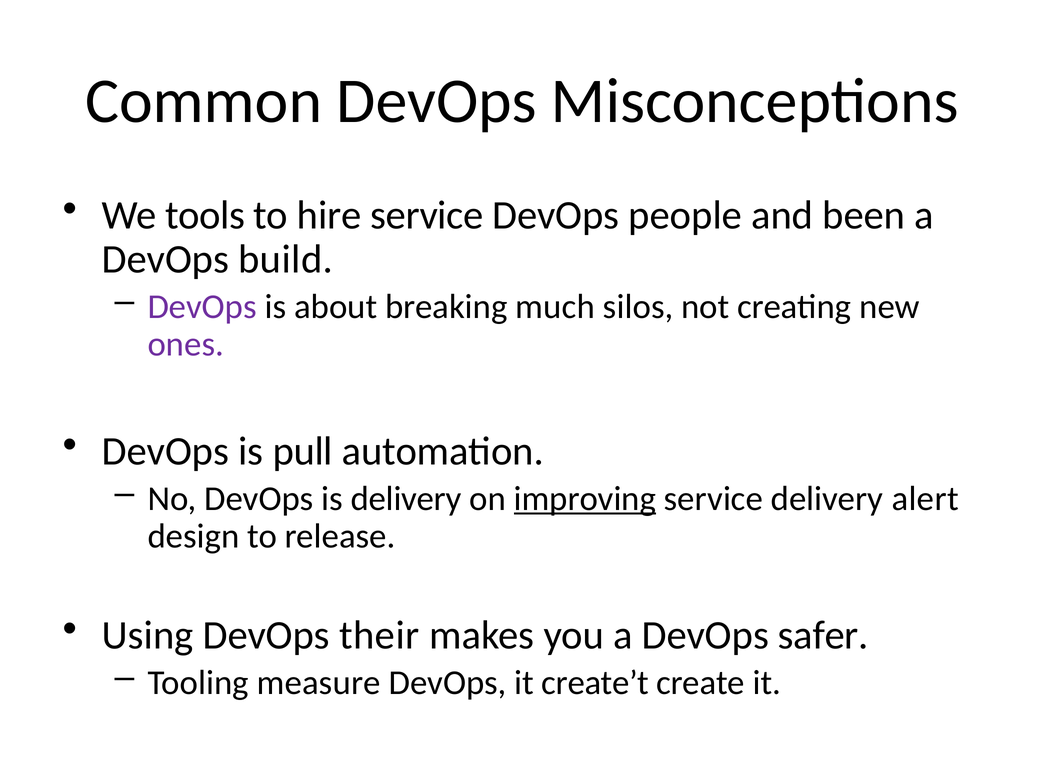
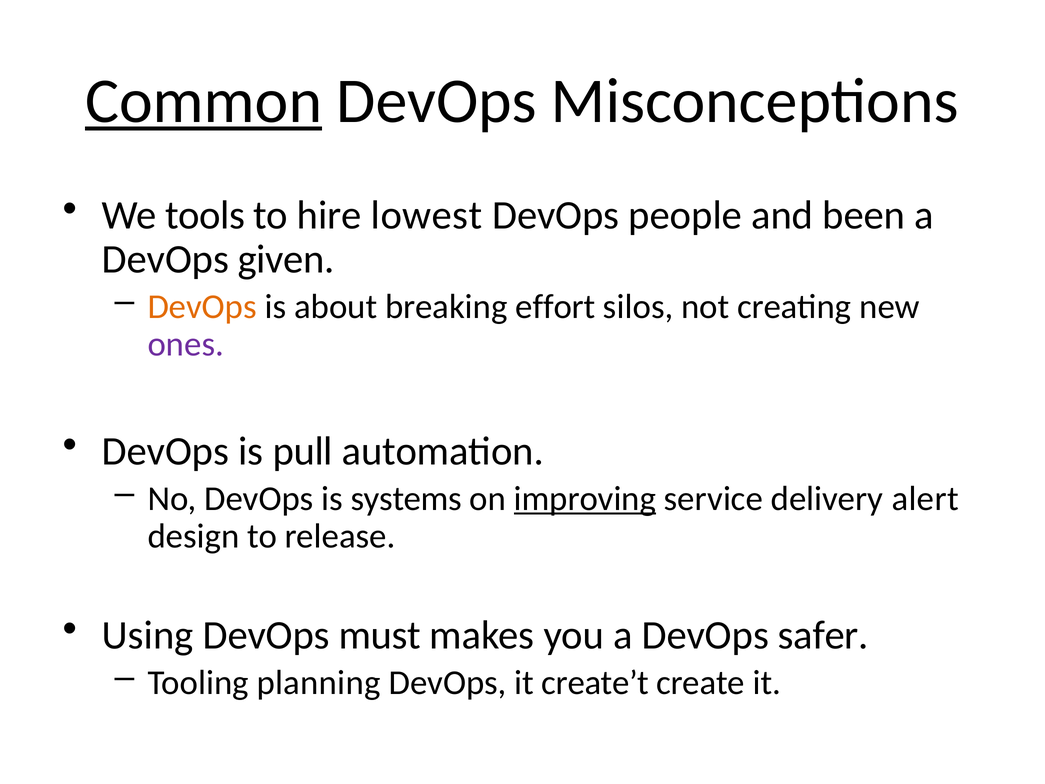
Common underline: none -> present
hire service: service -> lowest
build: build -> given
DevOps at (202, 307) colour: purple -> orange
much: much -> effort
is delivery: delivery -> systems
their: their -> must
measure: measure -> planning
